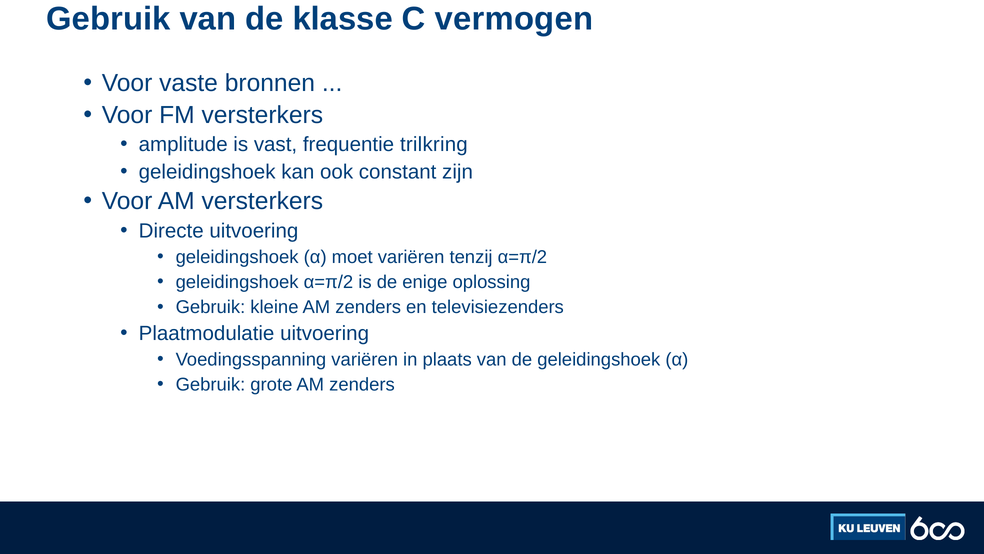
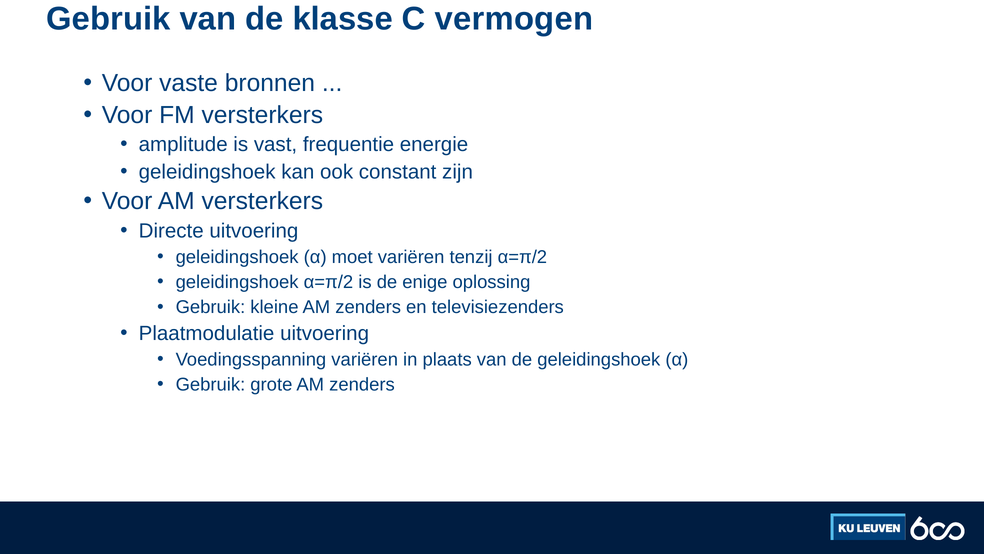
trilkring: trilkring -> energie
